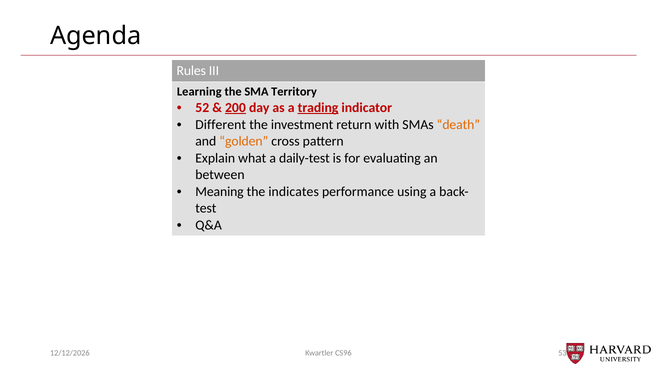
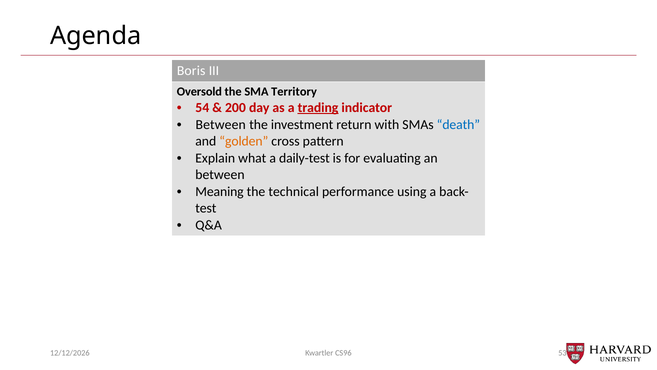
Rules: Rules -> Boris
Learning: Learning -> Oversold
52: 52 -> 54
200 underline: present -> none
Different at (221, 124): Different -> Between
death colour: orange -> blue
indicates: indicates -> technical
